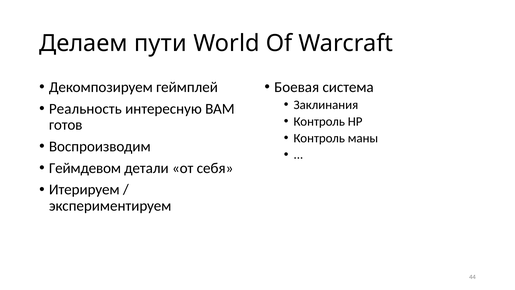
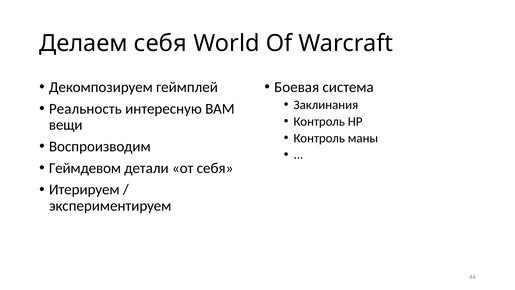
Делаем пути: пути -> себя
готов: готов -> вещи
